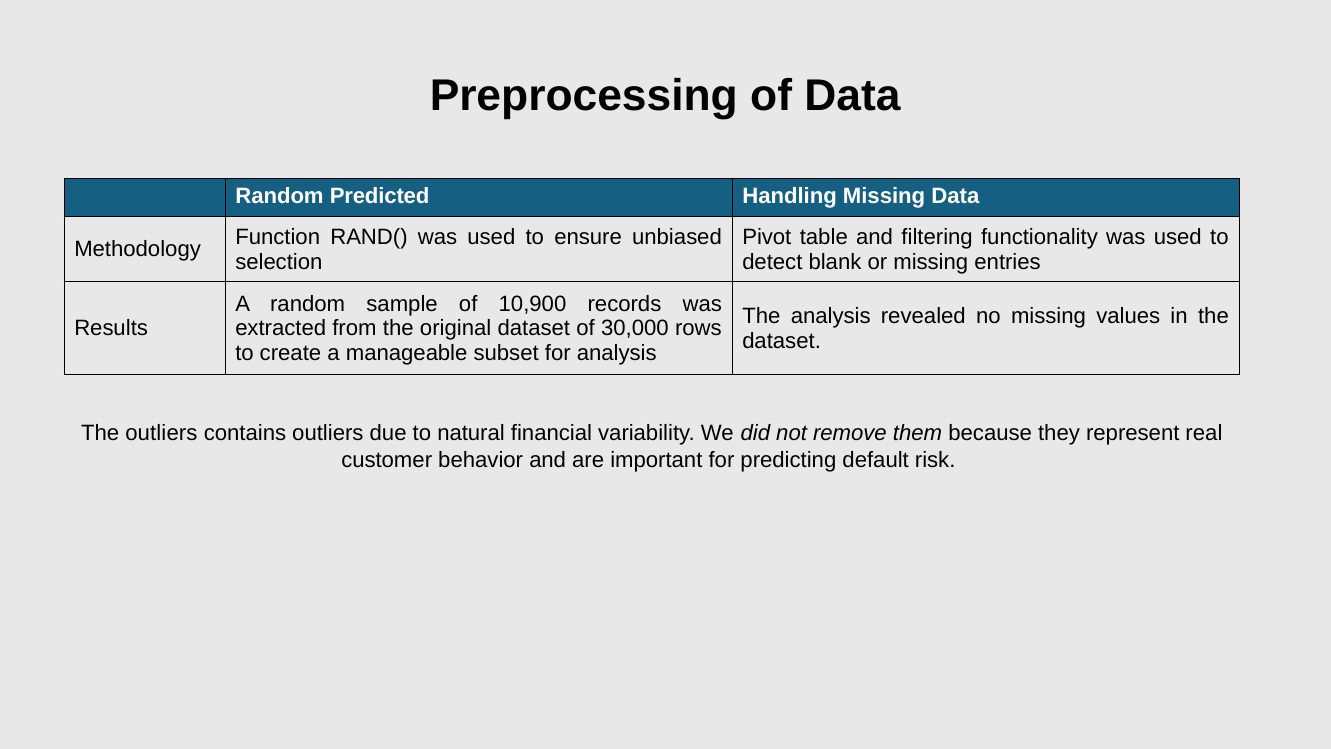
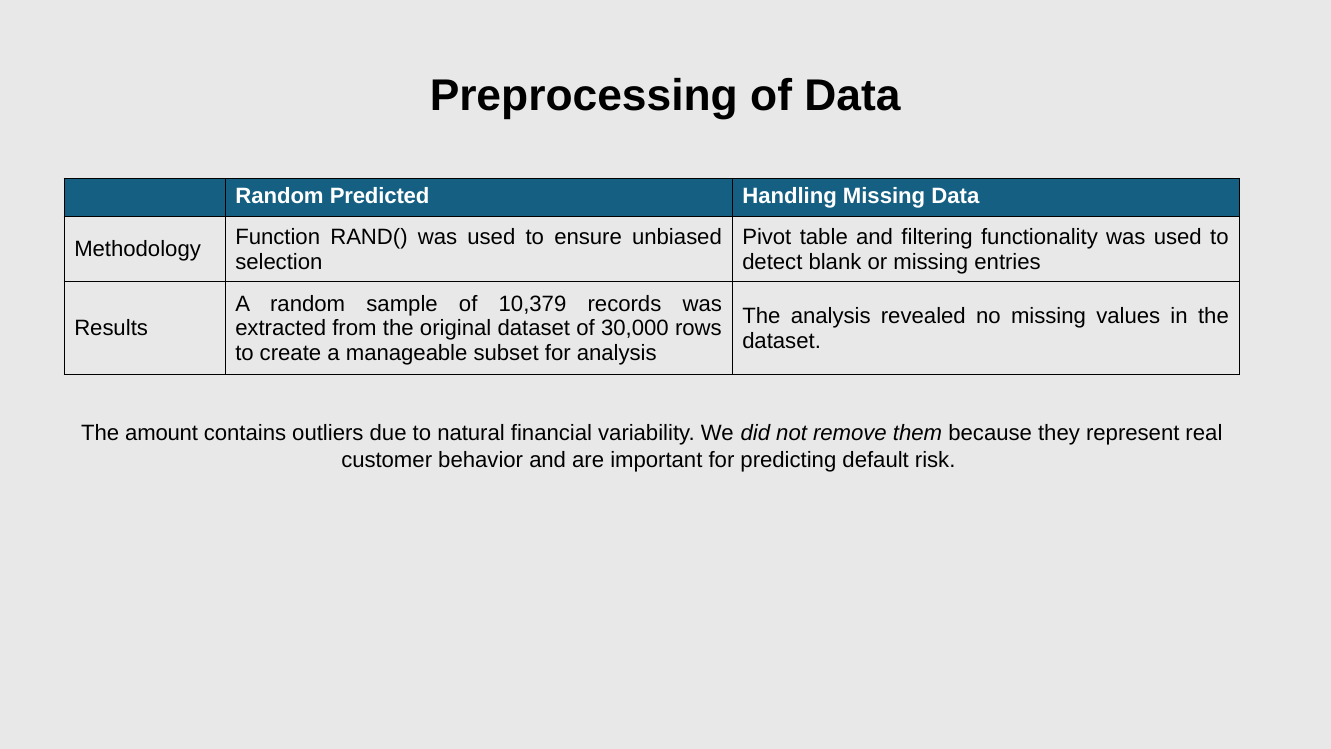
10,900: 10,900 -> 10,379
The outliers: outliers -> amount
